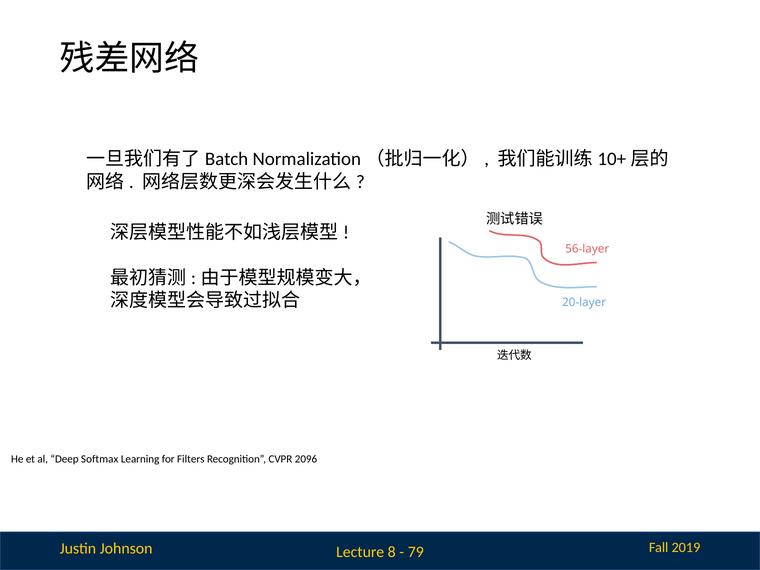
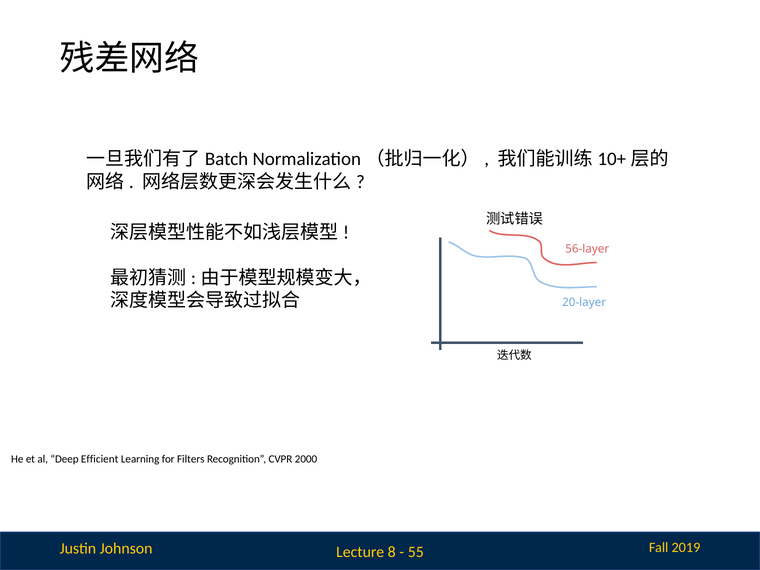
Softmax: Softmax -> Efficient
2096: 2096 -> 2000
79: 79 -> 55
